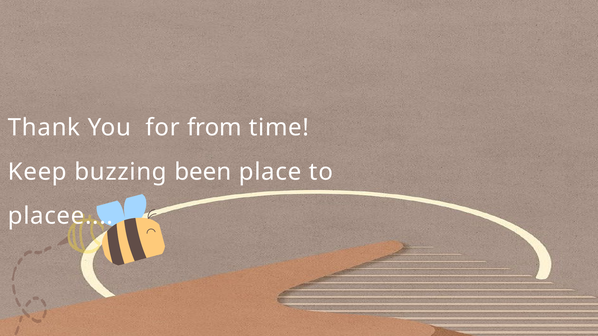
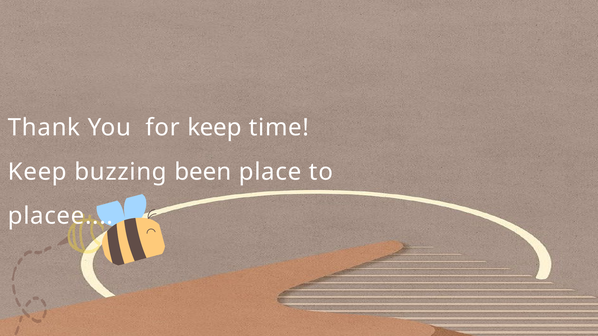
for from: from -> keep
